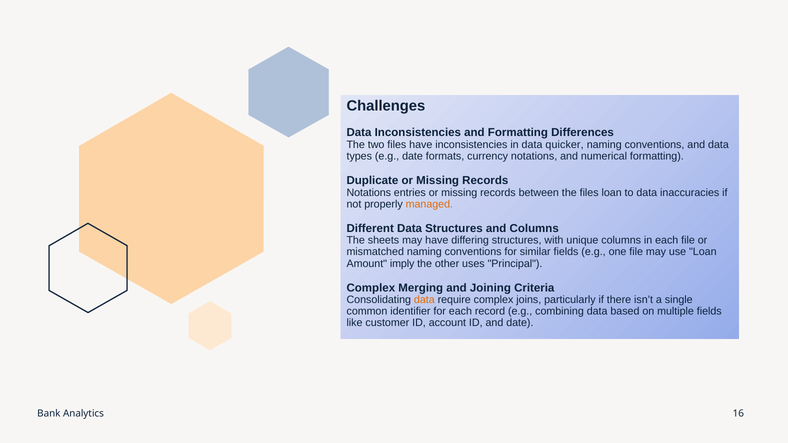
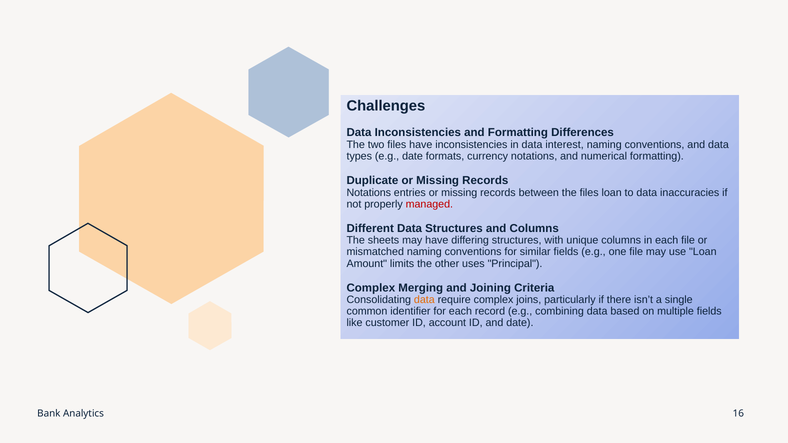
quicker: quicker -> interest
managed colour: orange -> red
imply: imply -> limits
